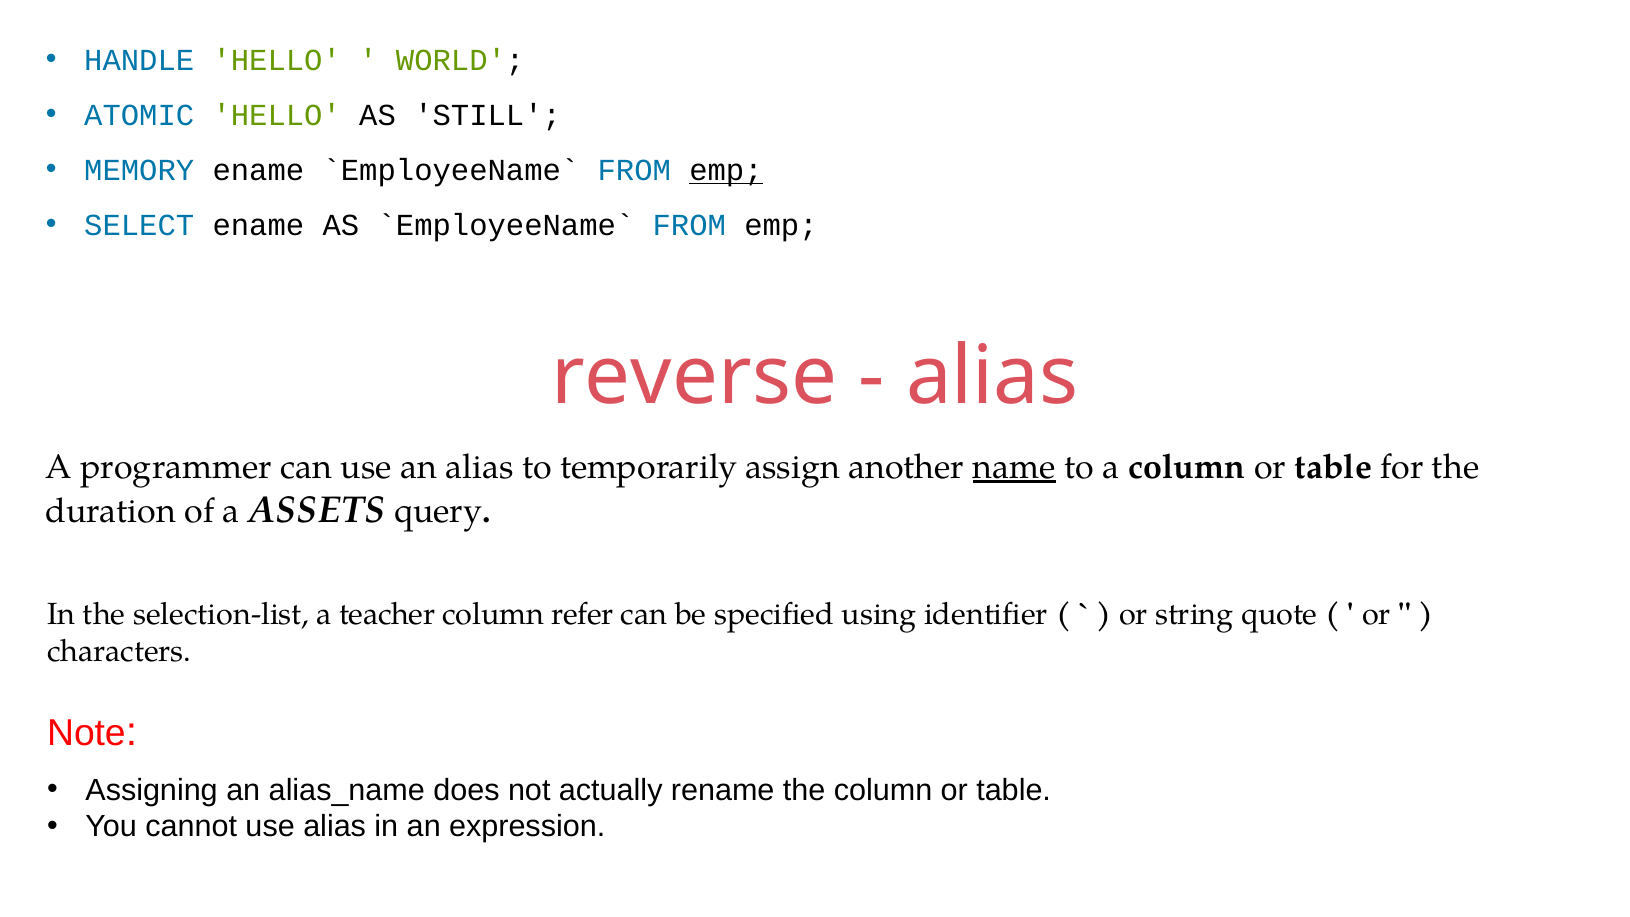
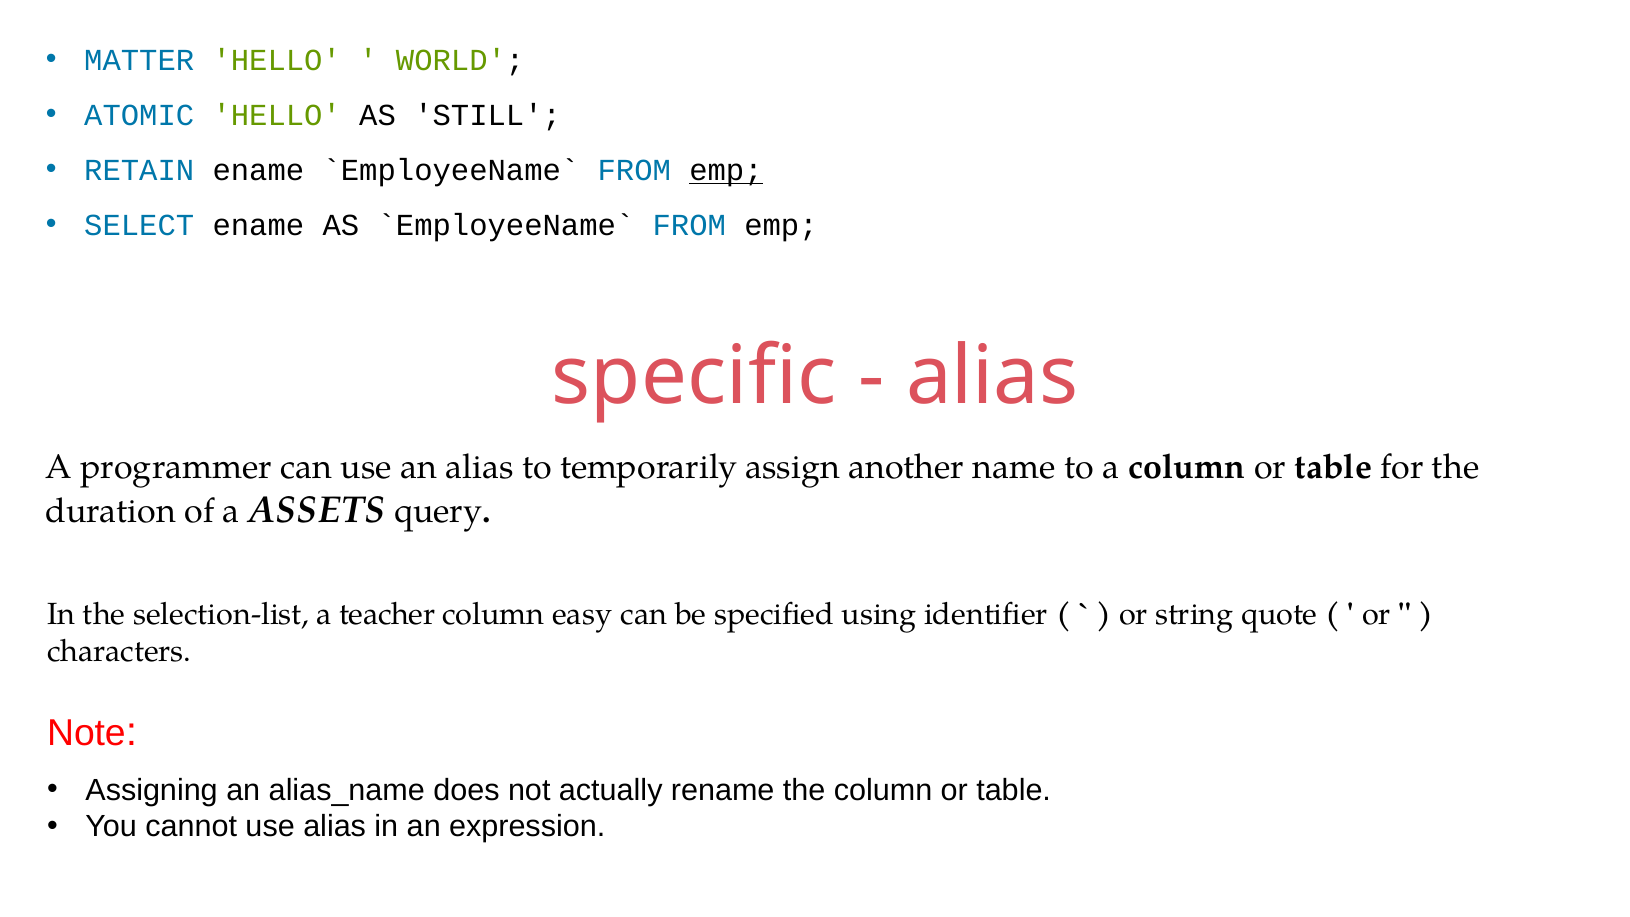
HANDLE: HANDLE -> MATTER
MEMORY: MEMORY -> RETAIN
reverse: reverse -> specific
name underline: present -> none
refer: refer -> easy
